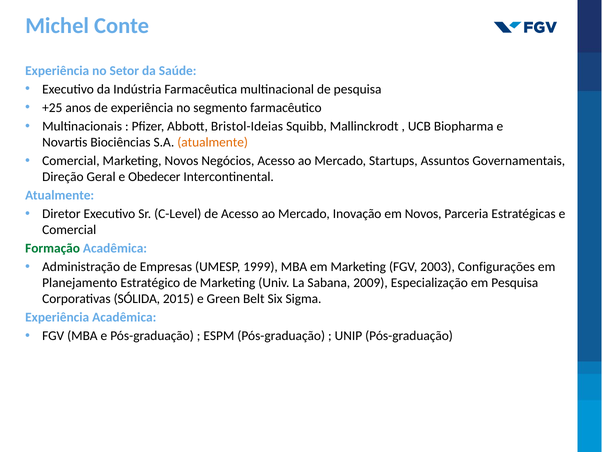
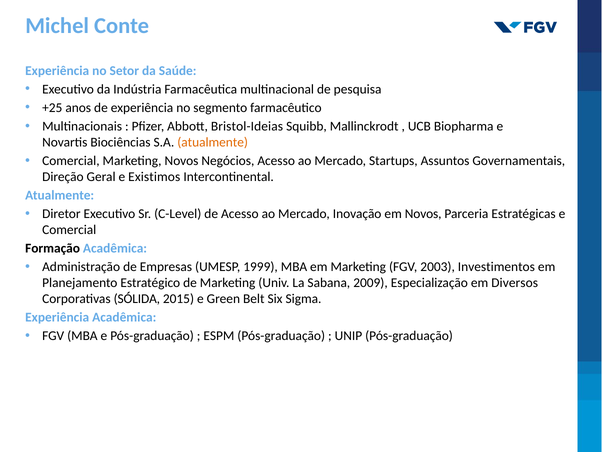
Obedecer: Obedecer -> Existimos
Formação colour: green -> black
Configurações: Configurações -> Investimentos
em Pesquisa: Pesquisa -> Diversos
